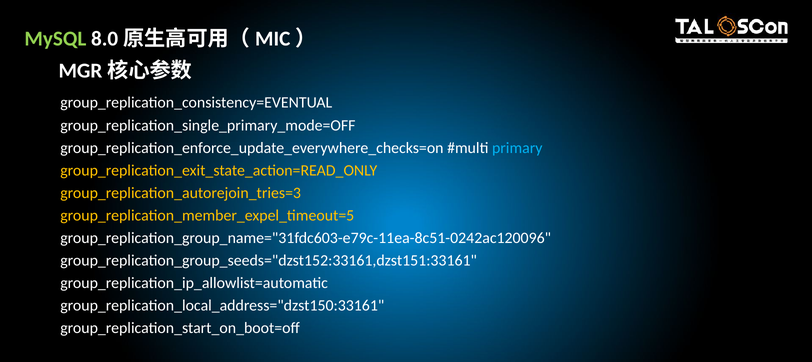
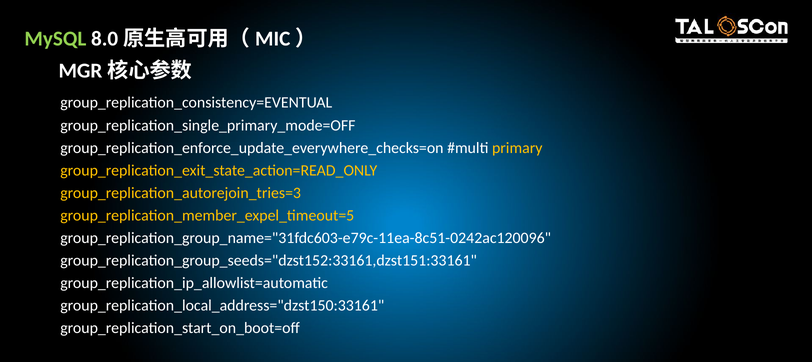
primary colour: light blue -> yellow
